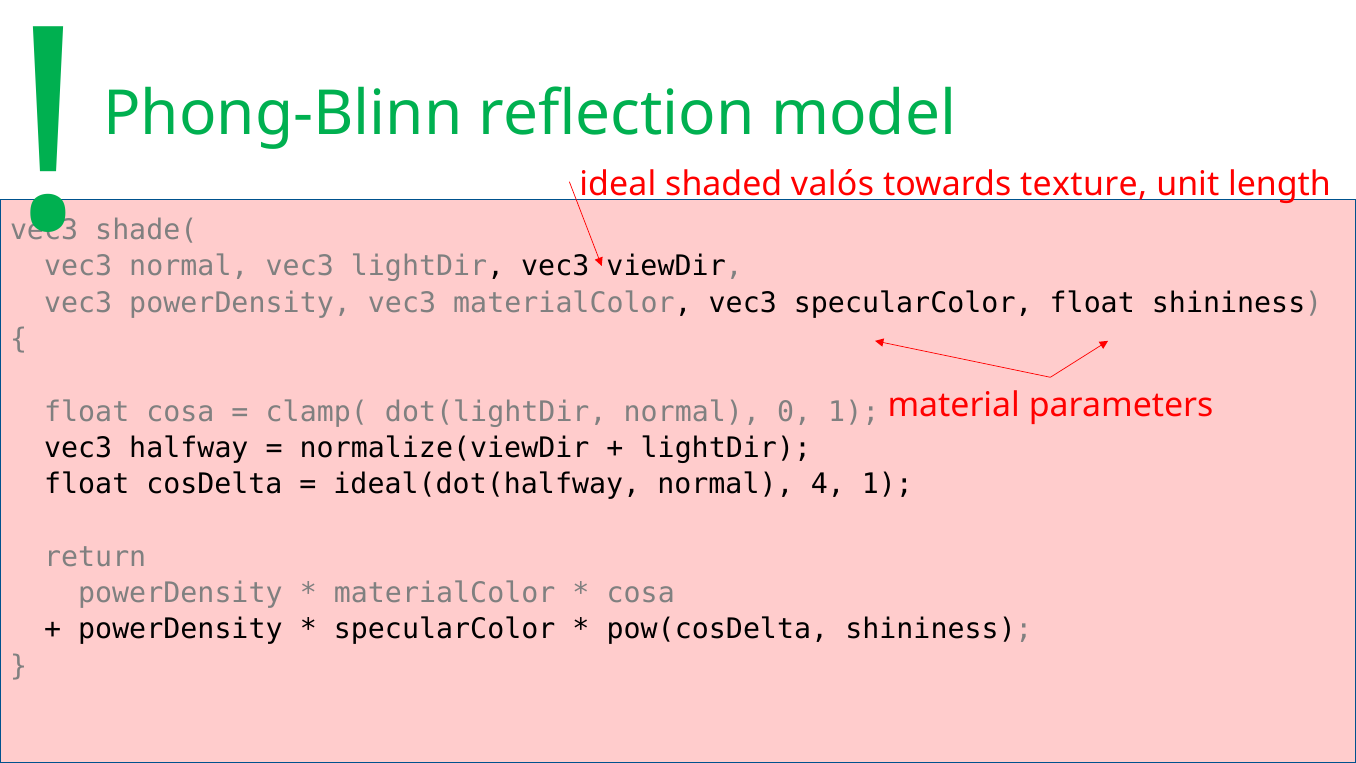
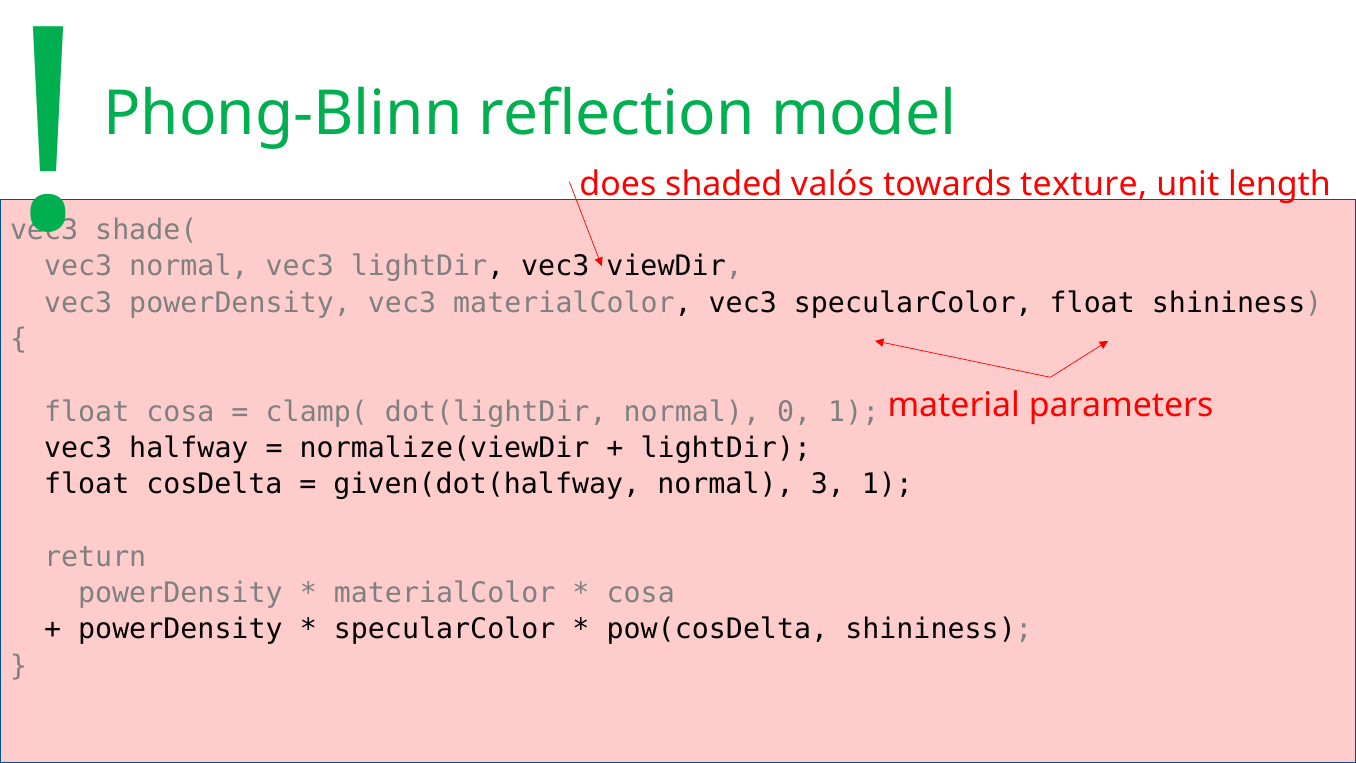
ideal: ideal -> does
ideal(dot(halfway: ideal(dot(halfway -> given(dot(halfway
4: 4 -> 3
